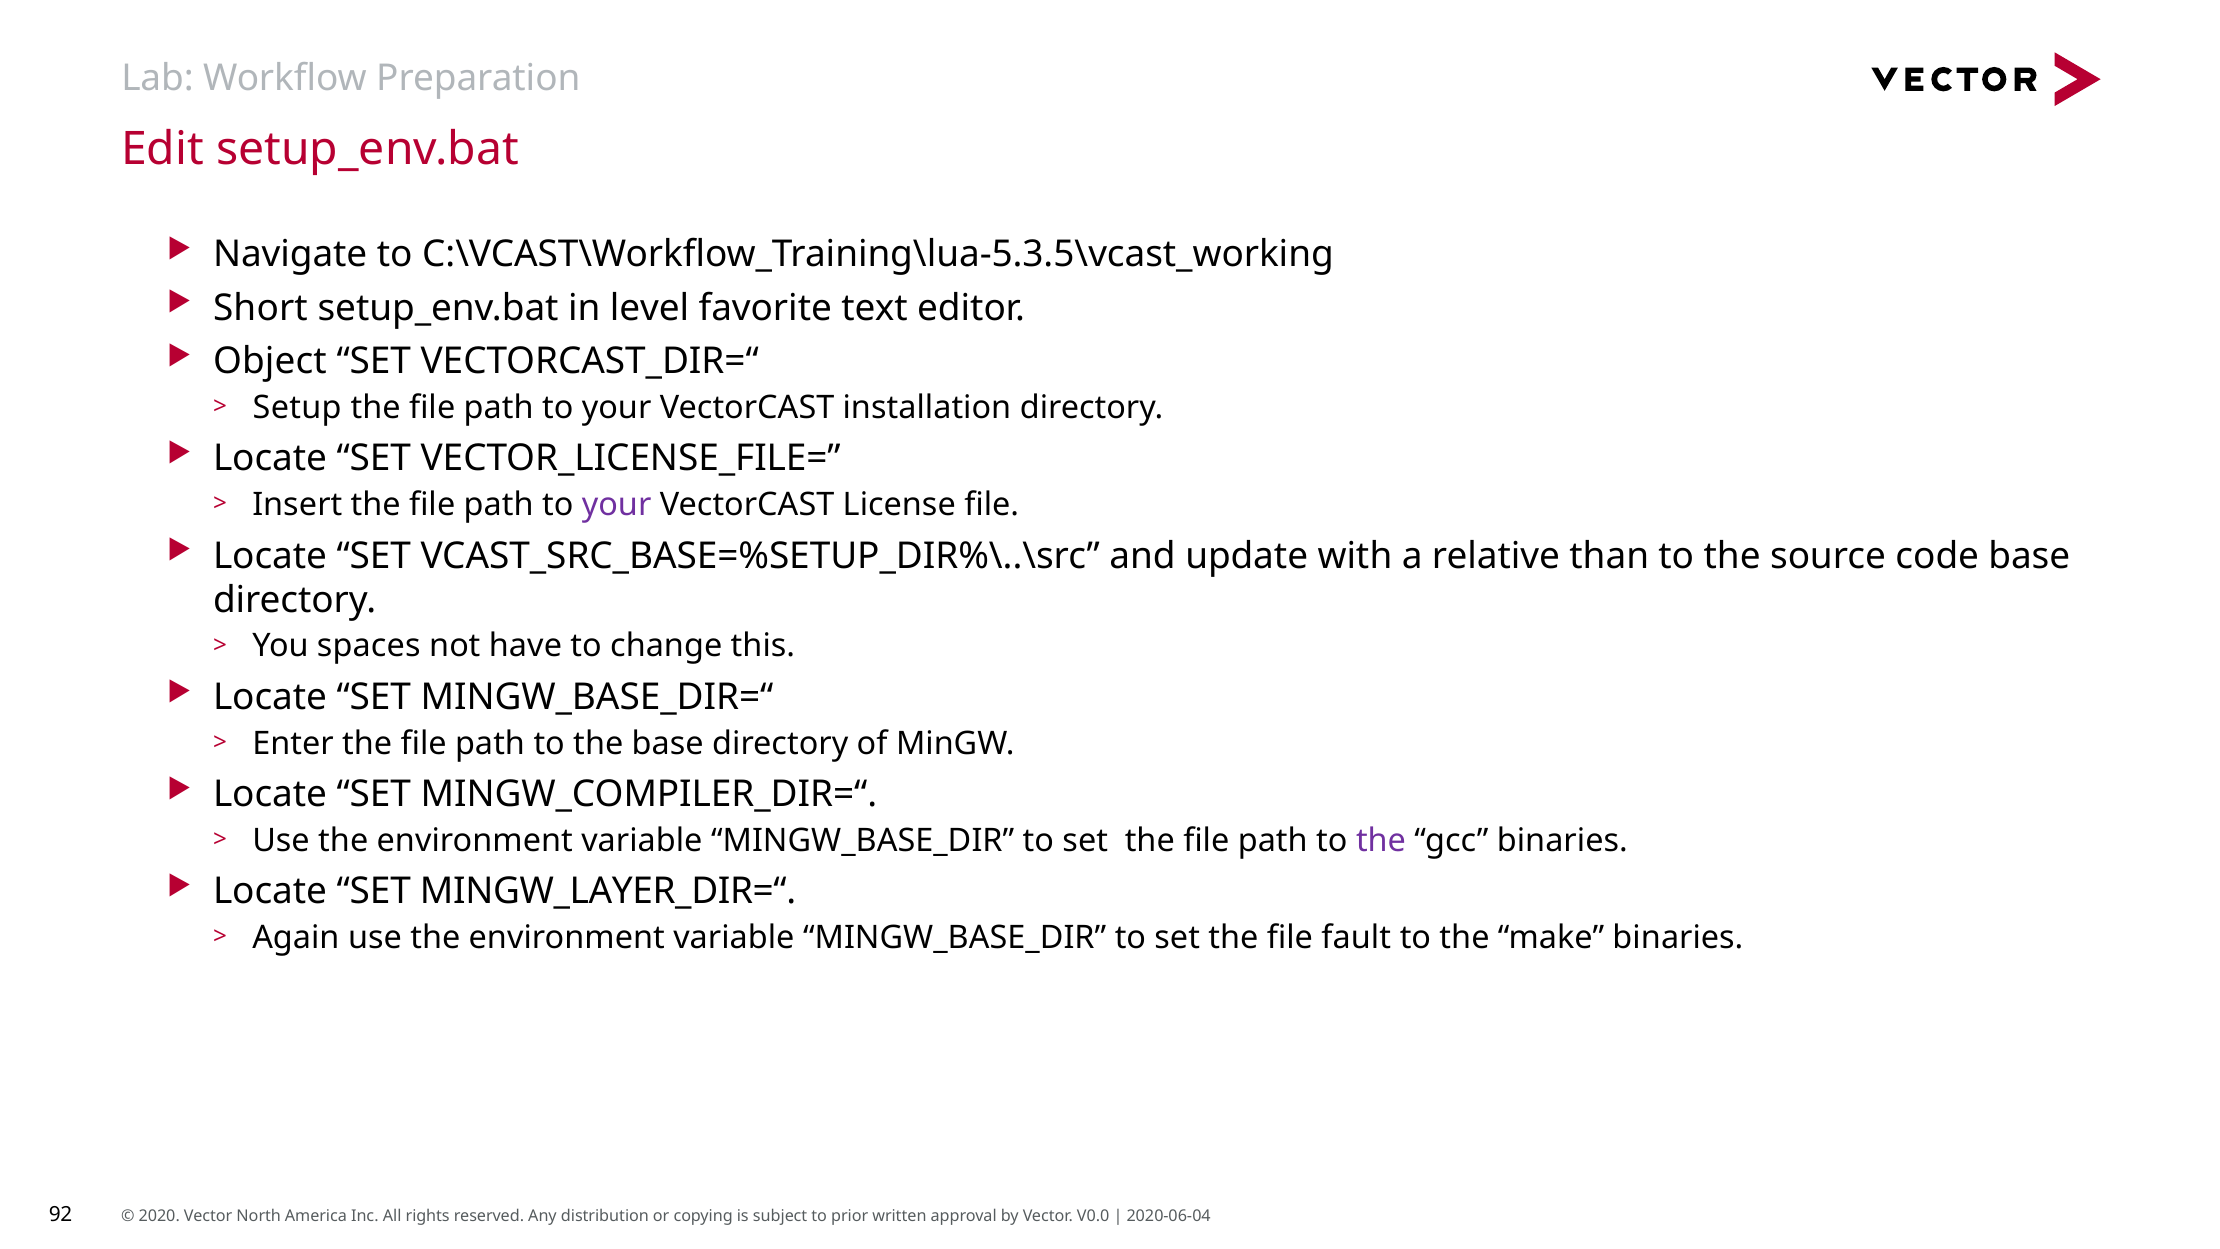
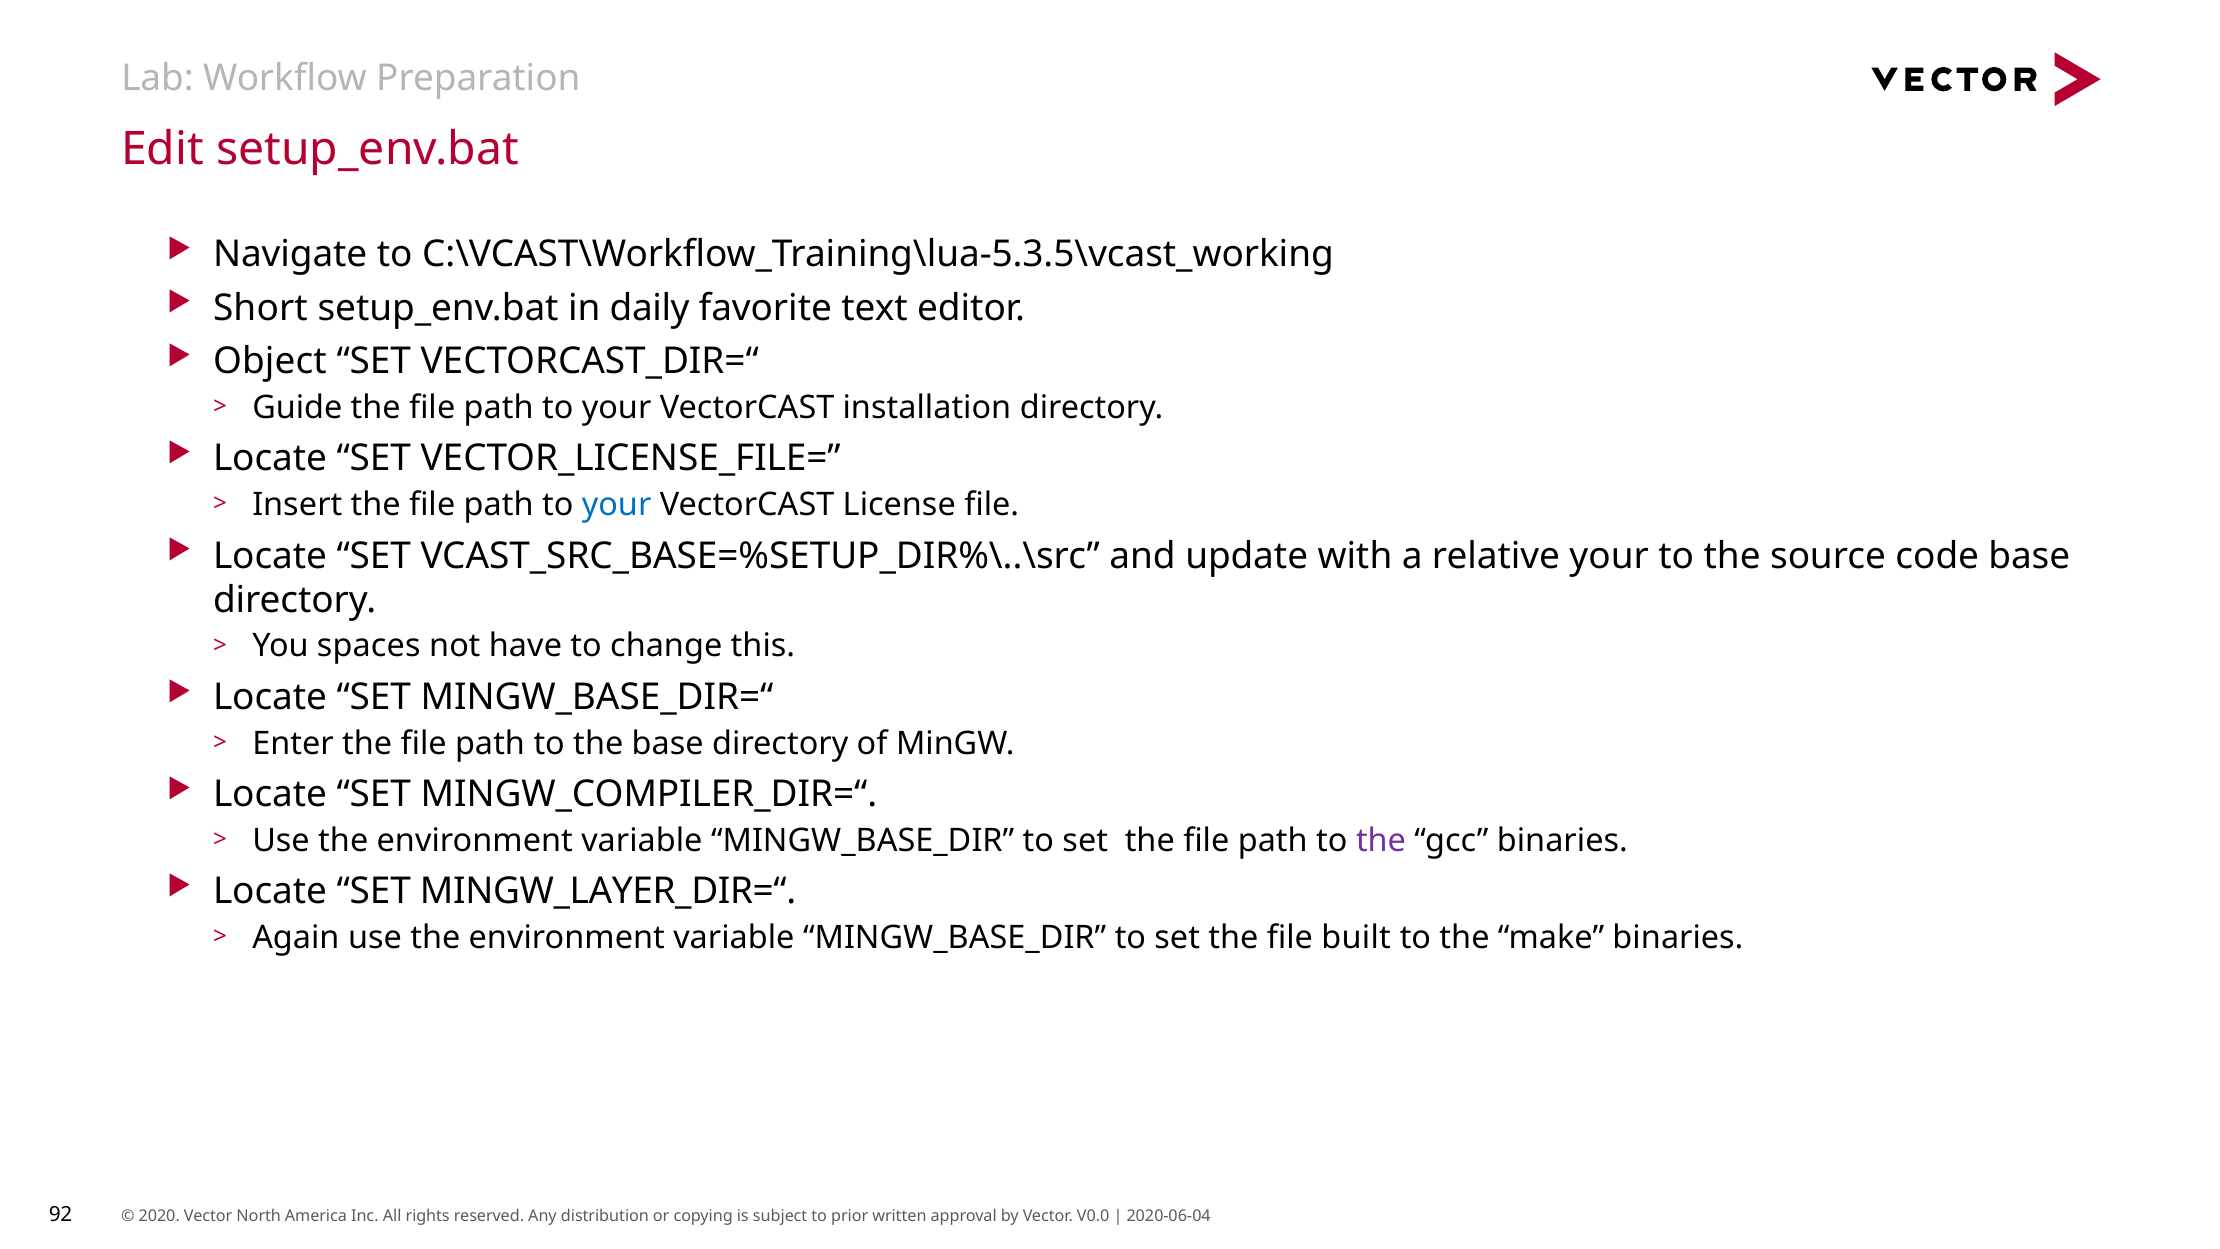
level: level -> daily
Setup: Setup -> Guide
your at (617, 505) colour: purple -> blue
relative than: than -> your
fault: fault -> built
